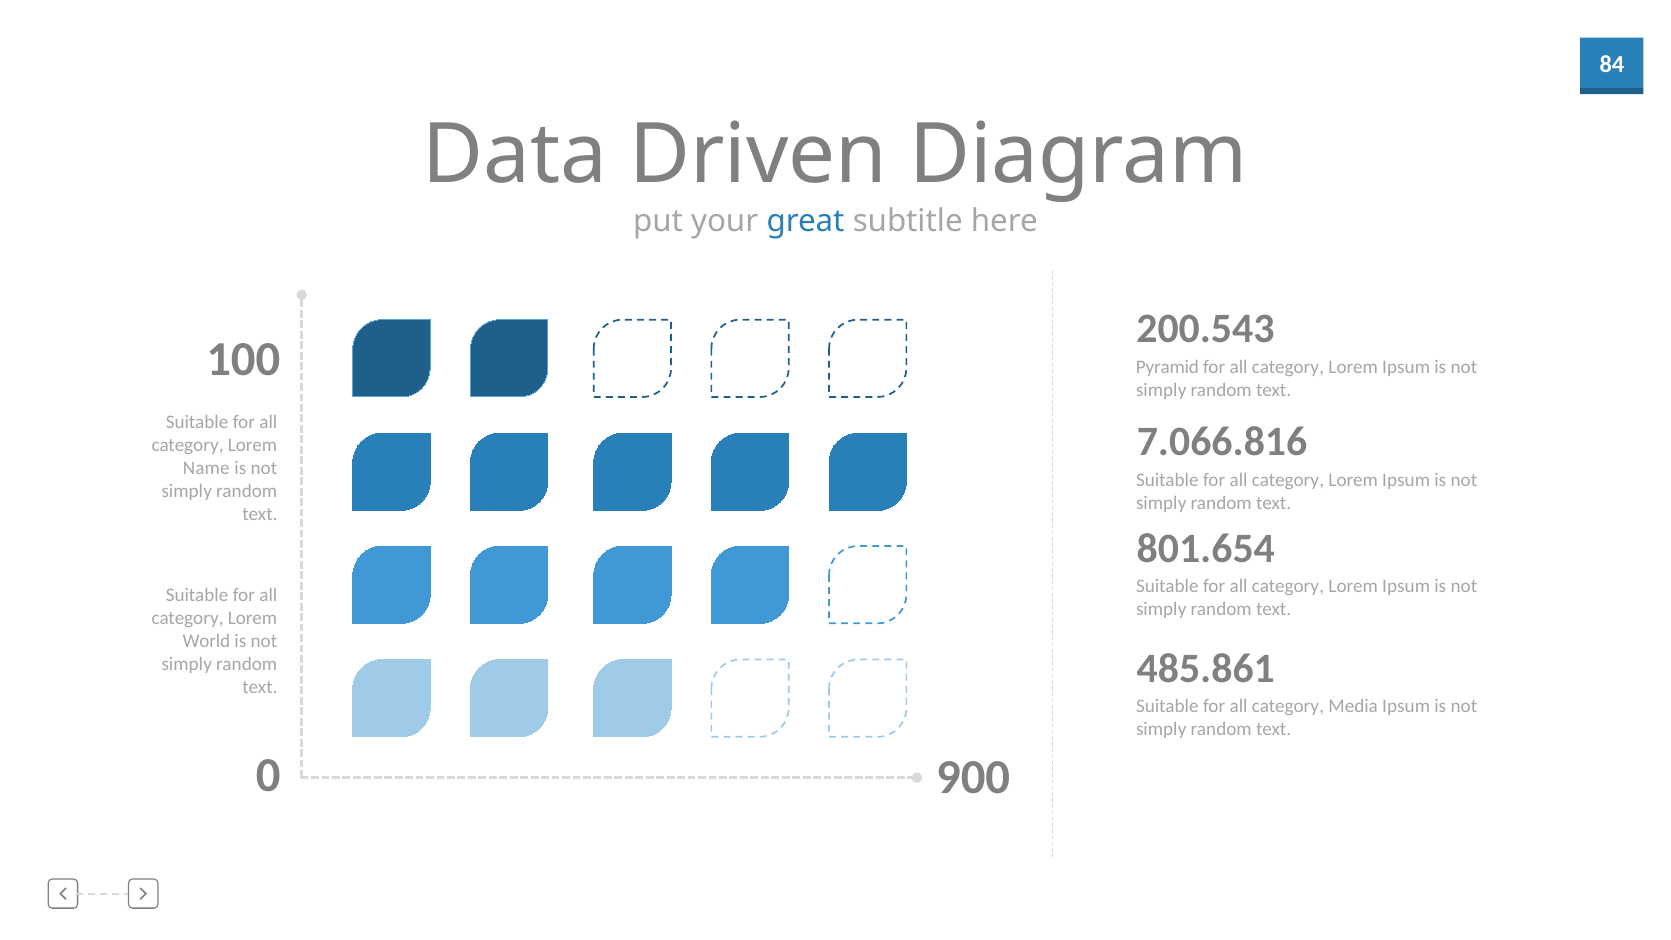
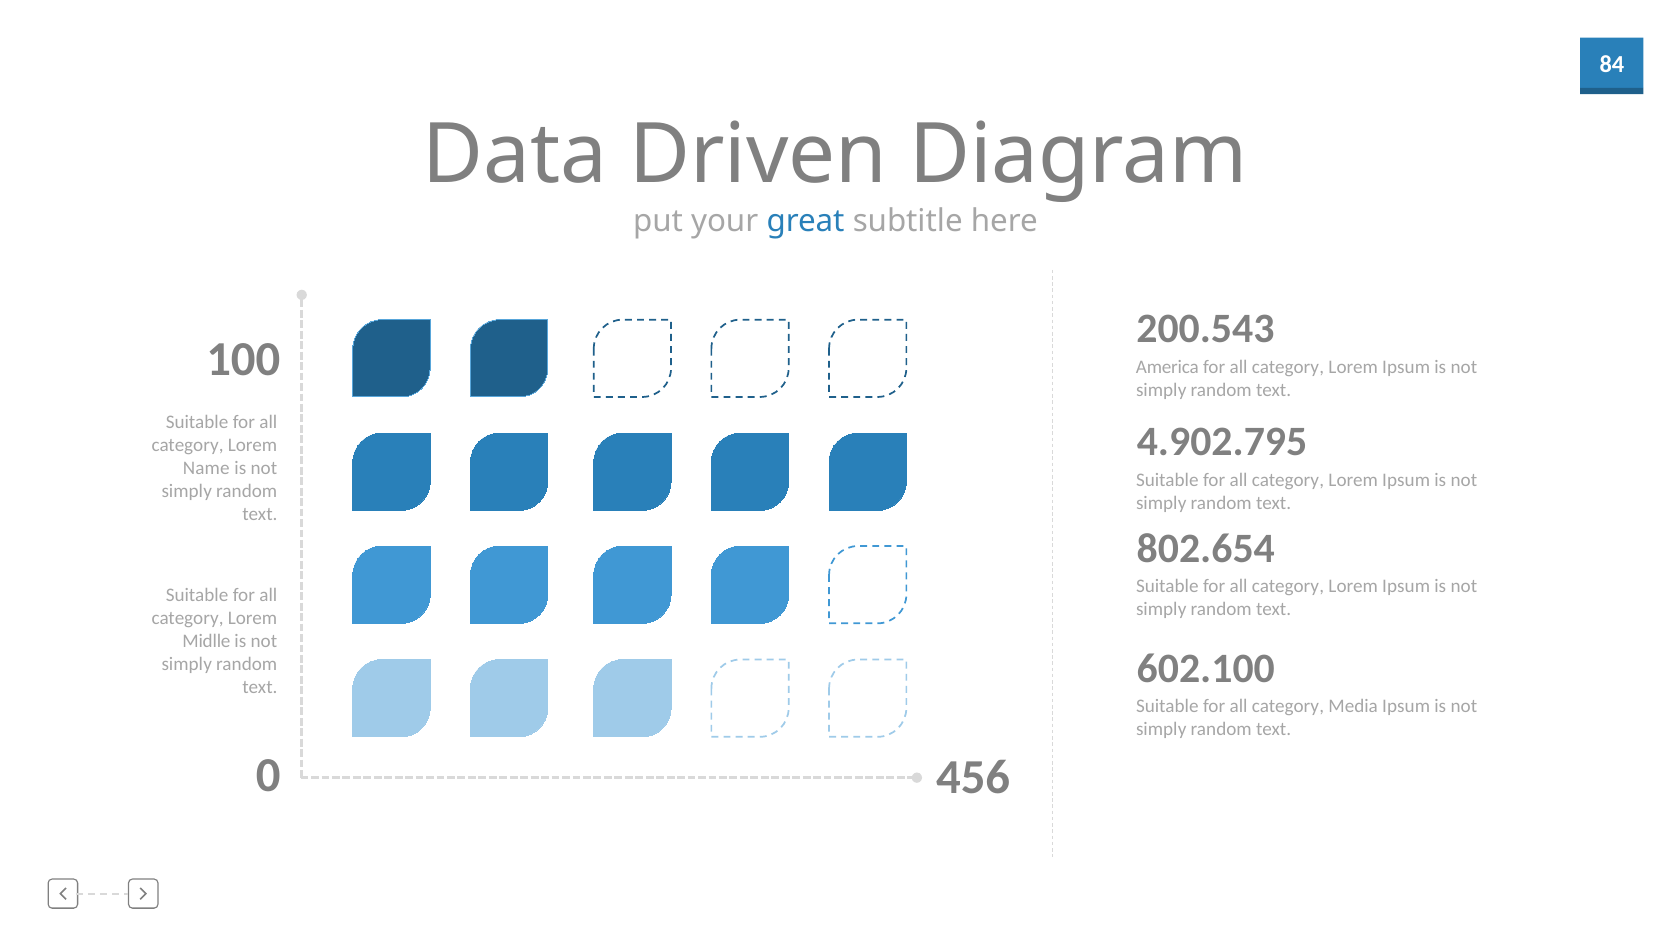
Pyramid: Pyramid -> America
7.066.816: 7.066.816 -> 4.902.795
801.654: 801.654 -> 802.654
World: World -> Midlle
485.861: 485.861 -> 602.100
900: 900 -> 456
